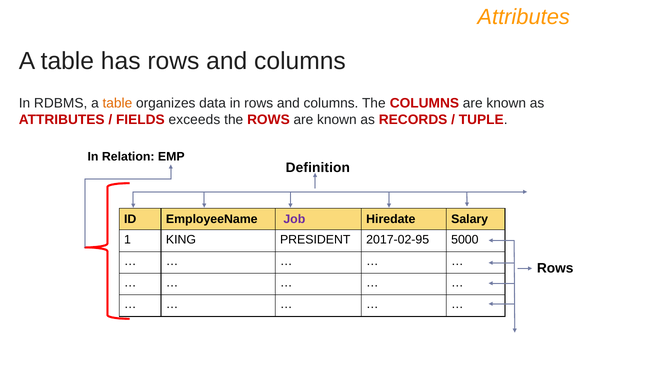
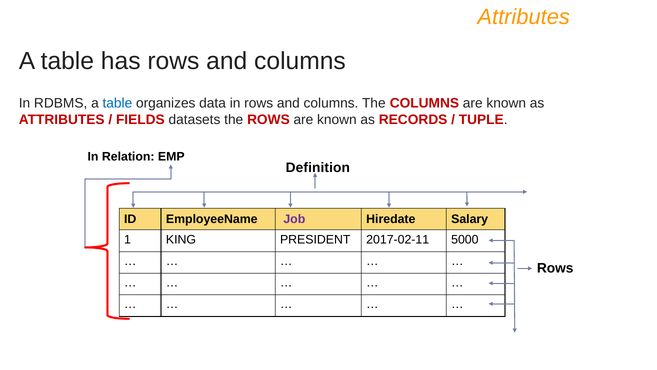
table at (117, 103) colour: orange -> blue
exceeds: exceeds -> datasets
2017-02-95: 2017-02-95 -> 2017-02-11
